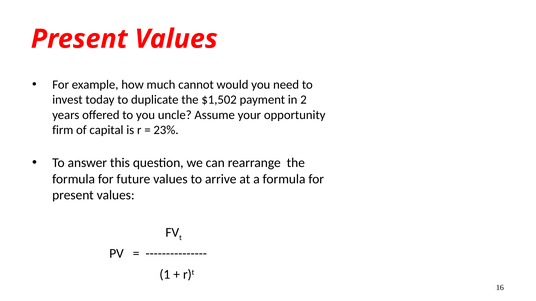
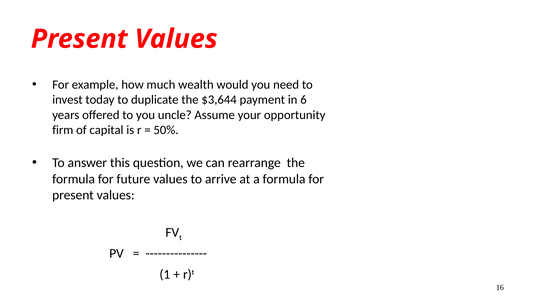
cannot: cannot -> wealth
$1,502: $1,502 -> $3,644
2: 2 -> 6
23%: 23% -> 50%
